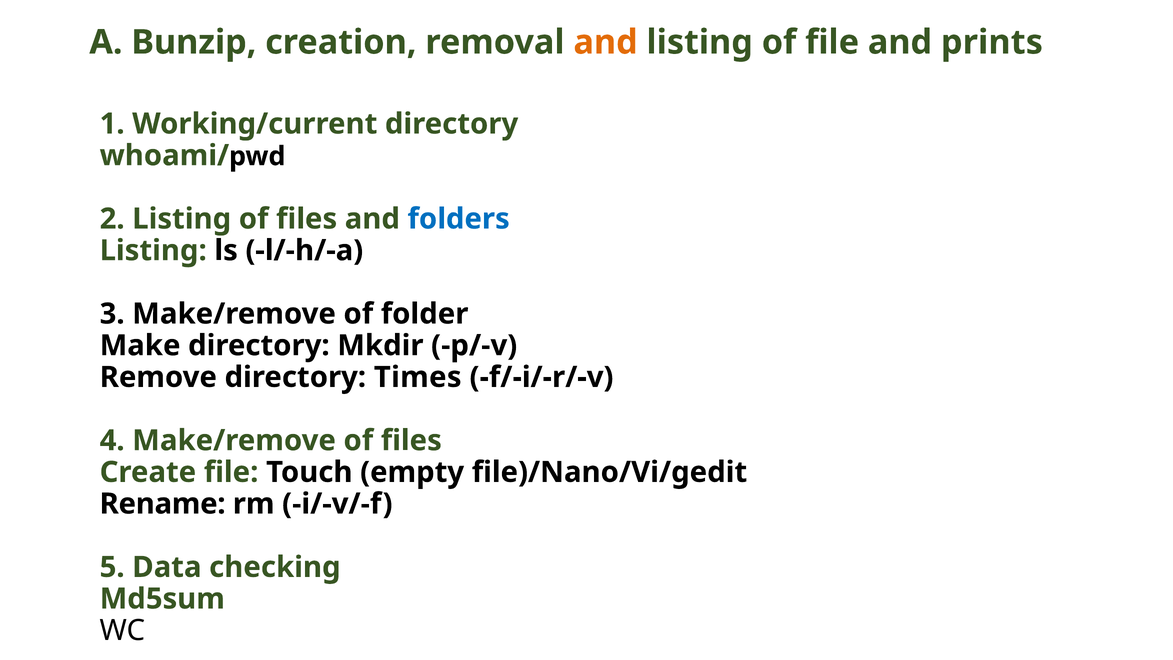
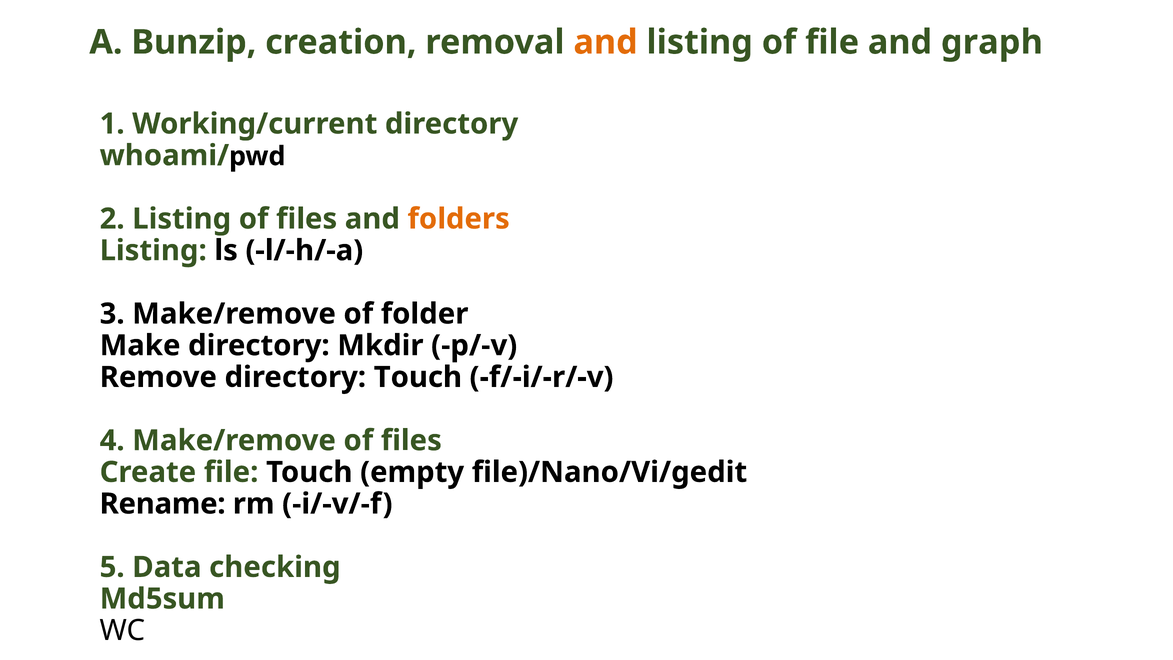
prints: prints -> graph
folders colour: blue -> orange
directory Times: Times -> Touch
